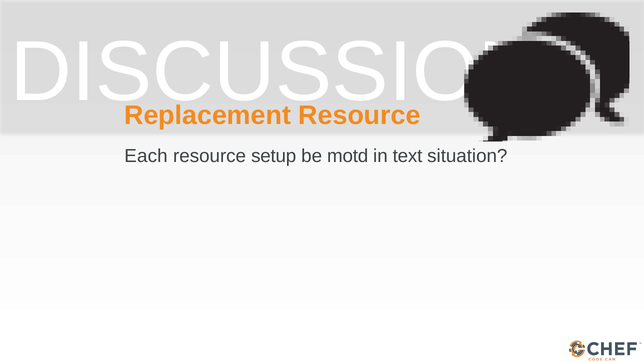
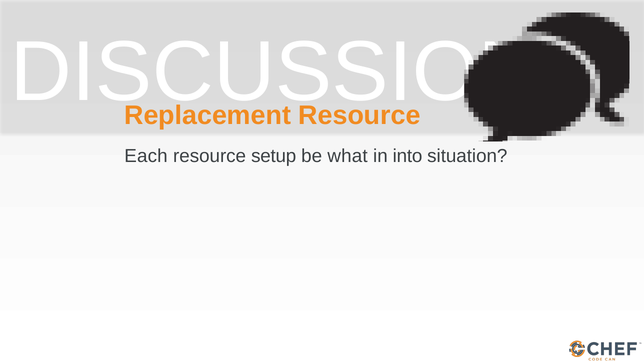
motd: motd -> what
text: text -> into
